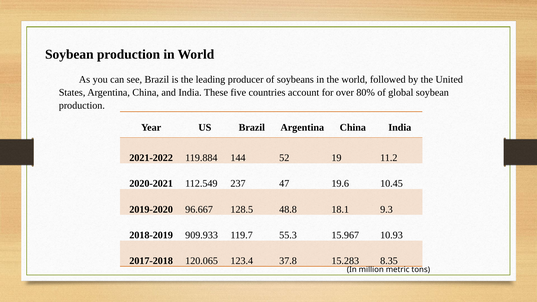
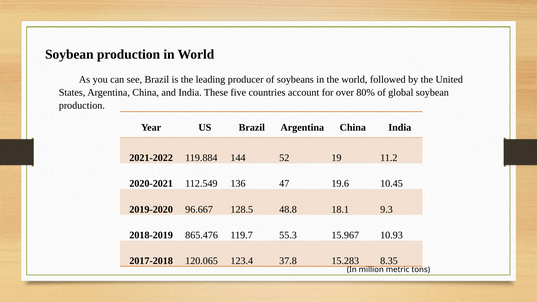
237: 237 -> 136
909.933: 909.933 -> 865.476
